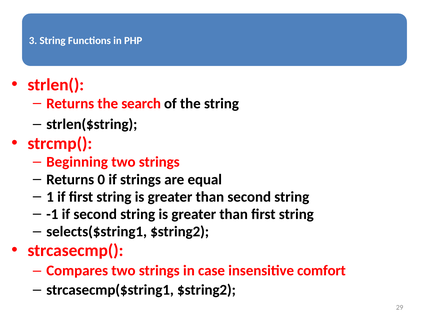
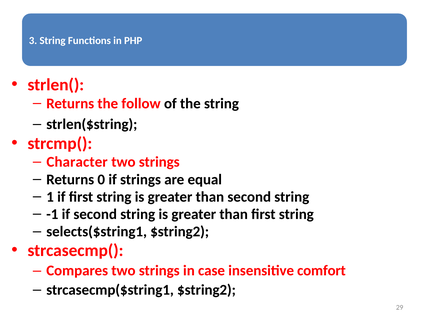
search: search -> follow
Beginning: Beginning -> Character
